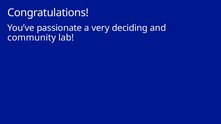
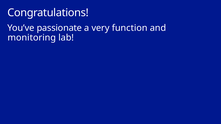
deciding: deciding -> function
community: community -> monitoring
